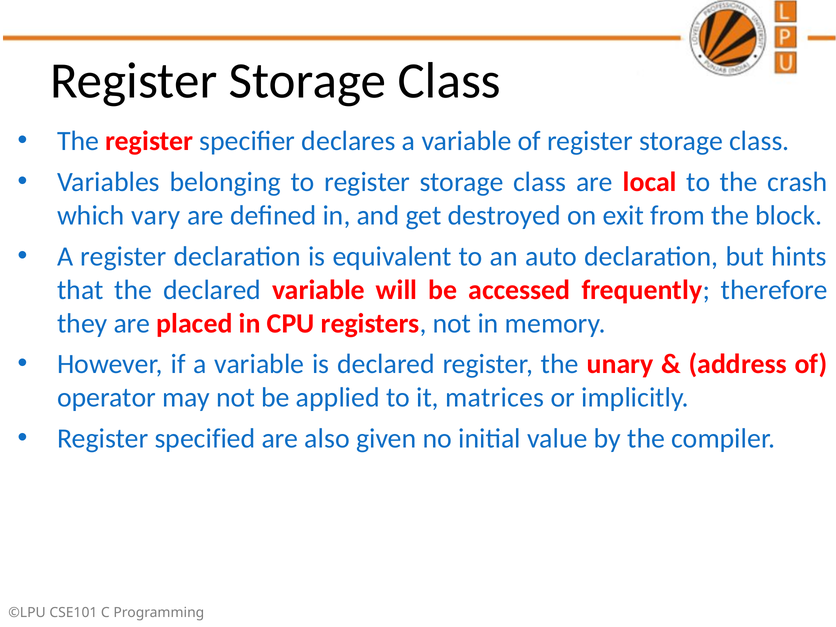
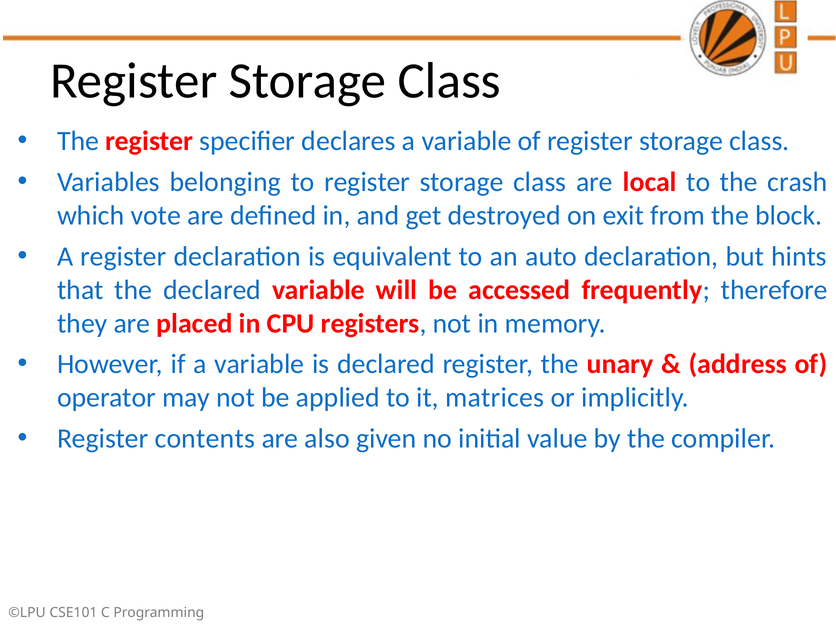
vary: vary -> vote
specified: specified -> contents
